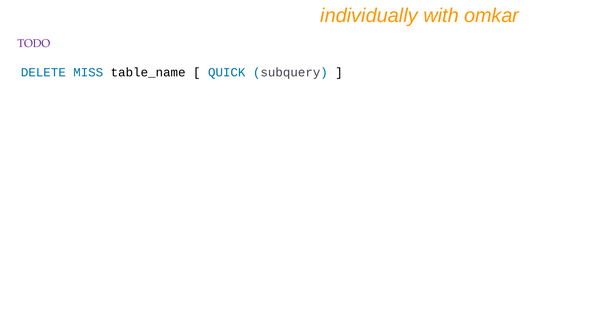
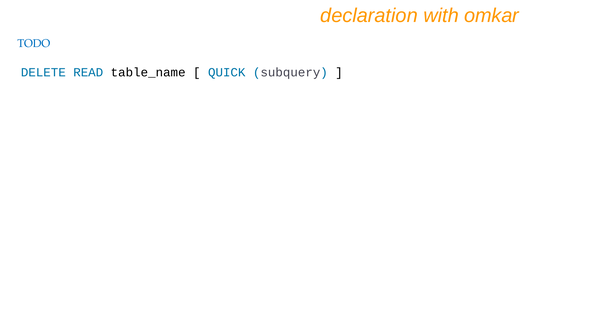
individually: individually -> declaration
TODO colour: purple -> blue
MISS: MISS -> READ
